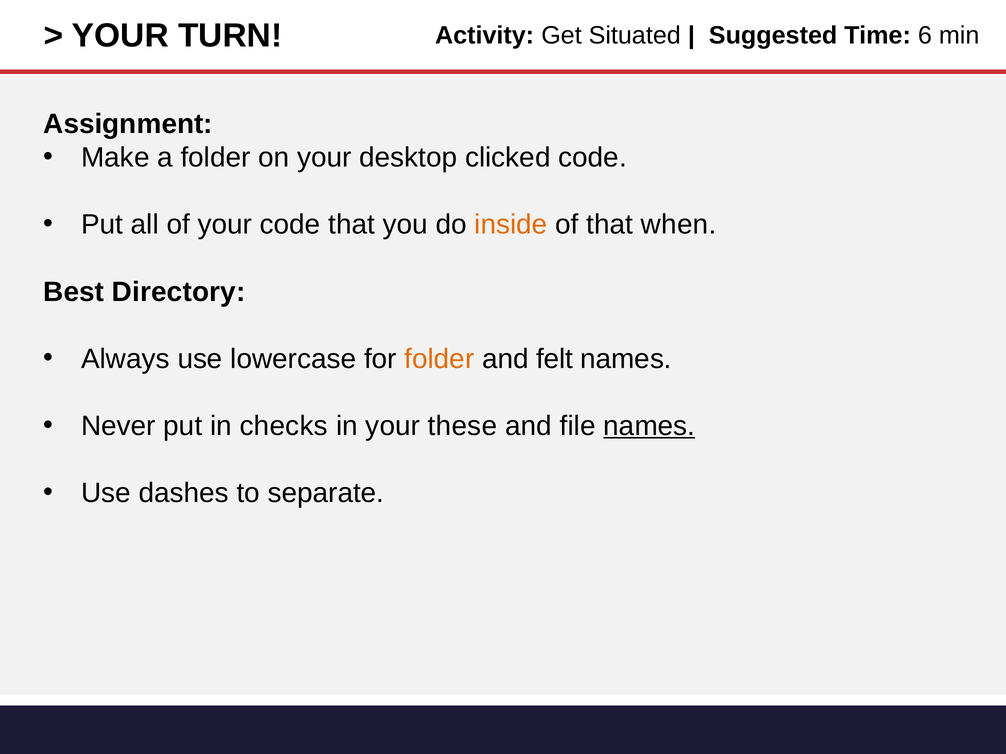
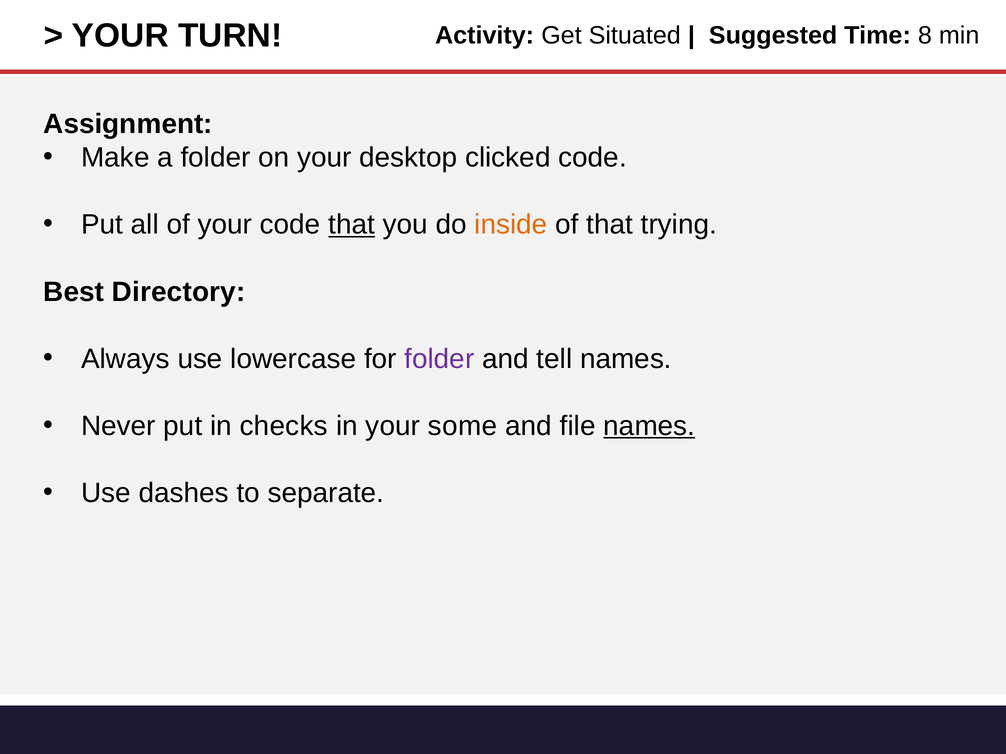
6: 6 -> 8
that at (352, 225) underline: none -> present
when: when -> trying
folder at (439, 359) colour: orange -> purple
felt: felt -> tell
these: these -> some
